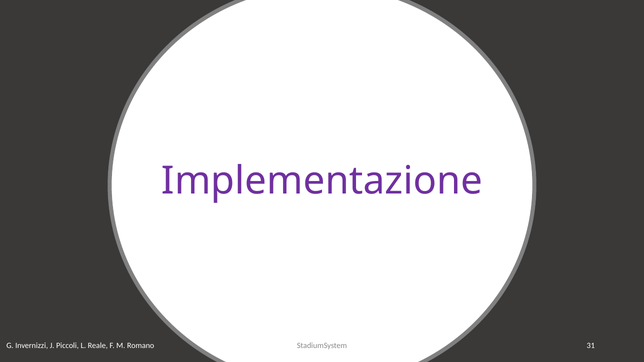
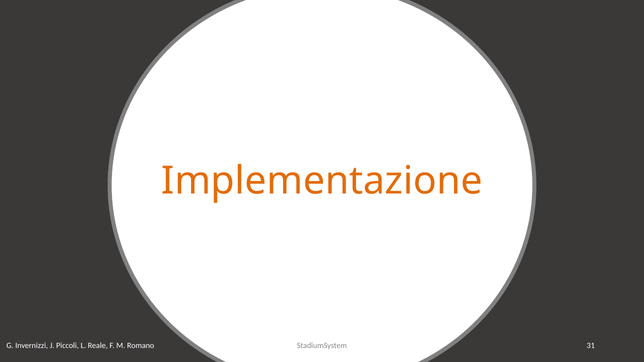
Implementazione colour: purple -> orange
